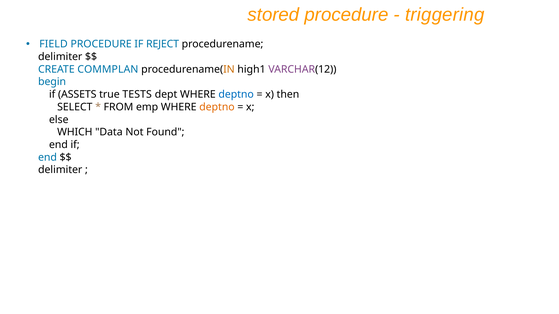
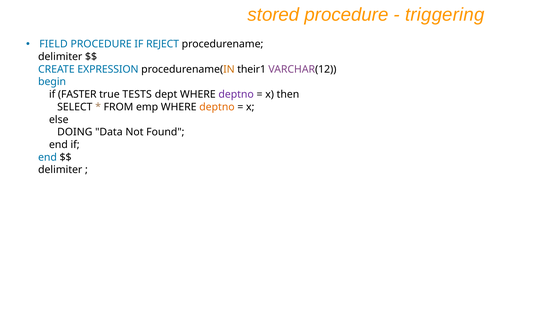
COMMPLAN: COMMPLAN -> EXPRESSION
high1: high1 -> their1
ASSETS: ASSETS -> FASTER
deptno at (236, 95) colour: blue -> purple
WHICH: WHICH -> DOING
